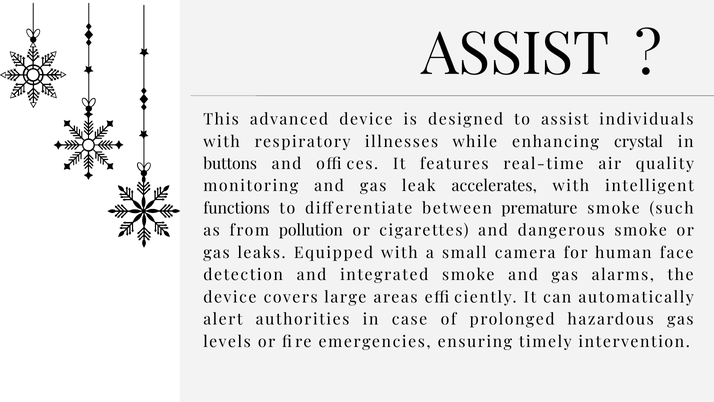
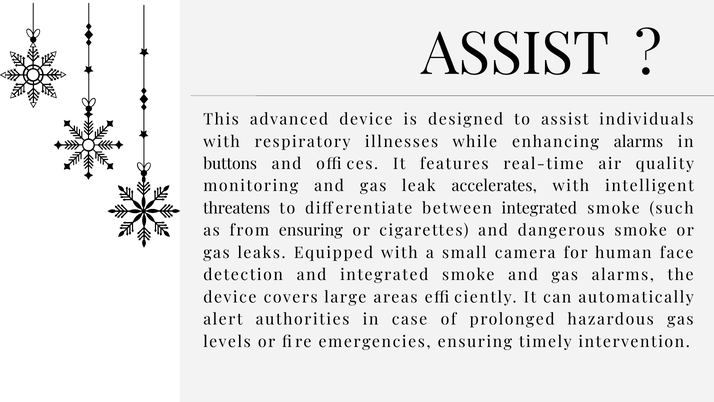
enhancing crystal: crystal -> alarms
functions: functions -> threatens
between premature: premature -> integrated
from pollution: pollution -> ensuring
